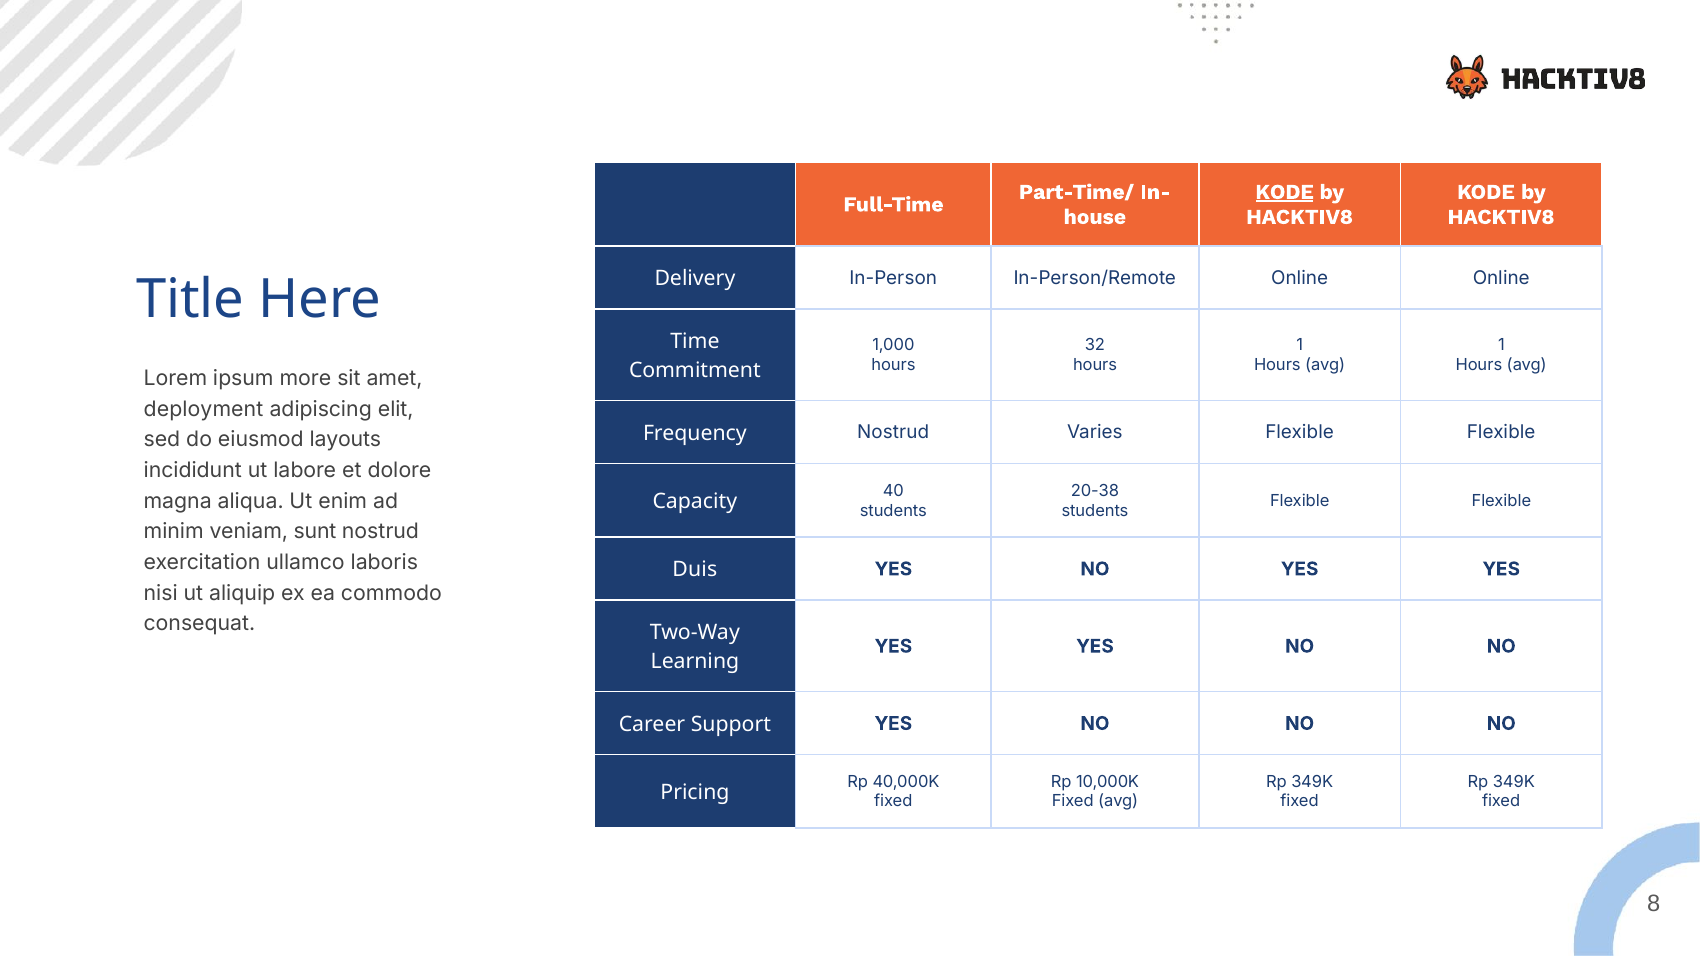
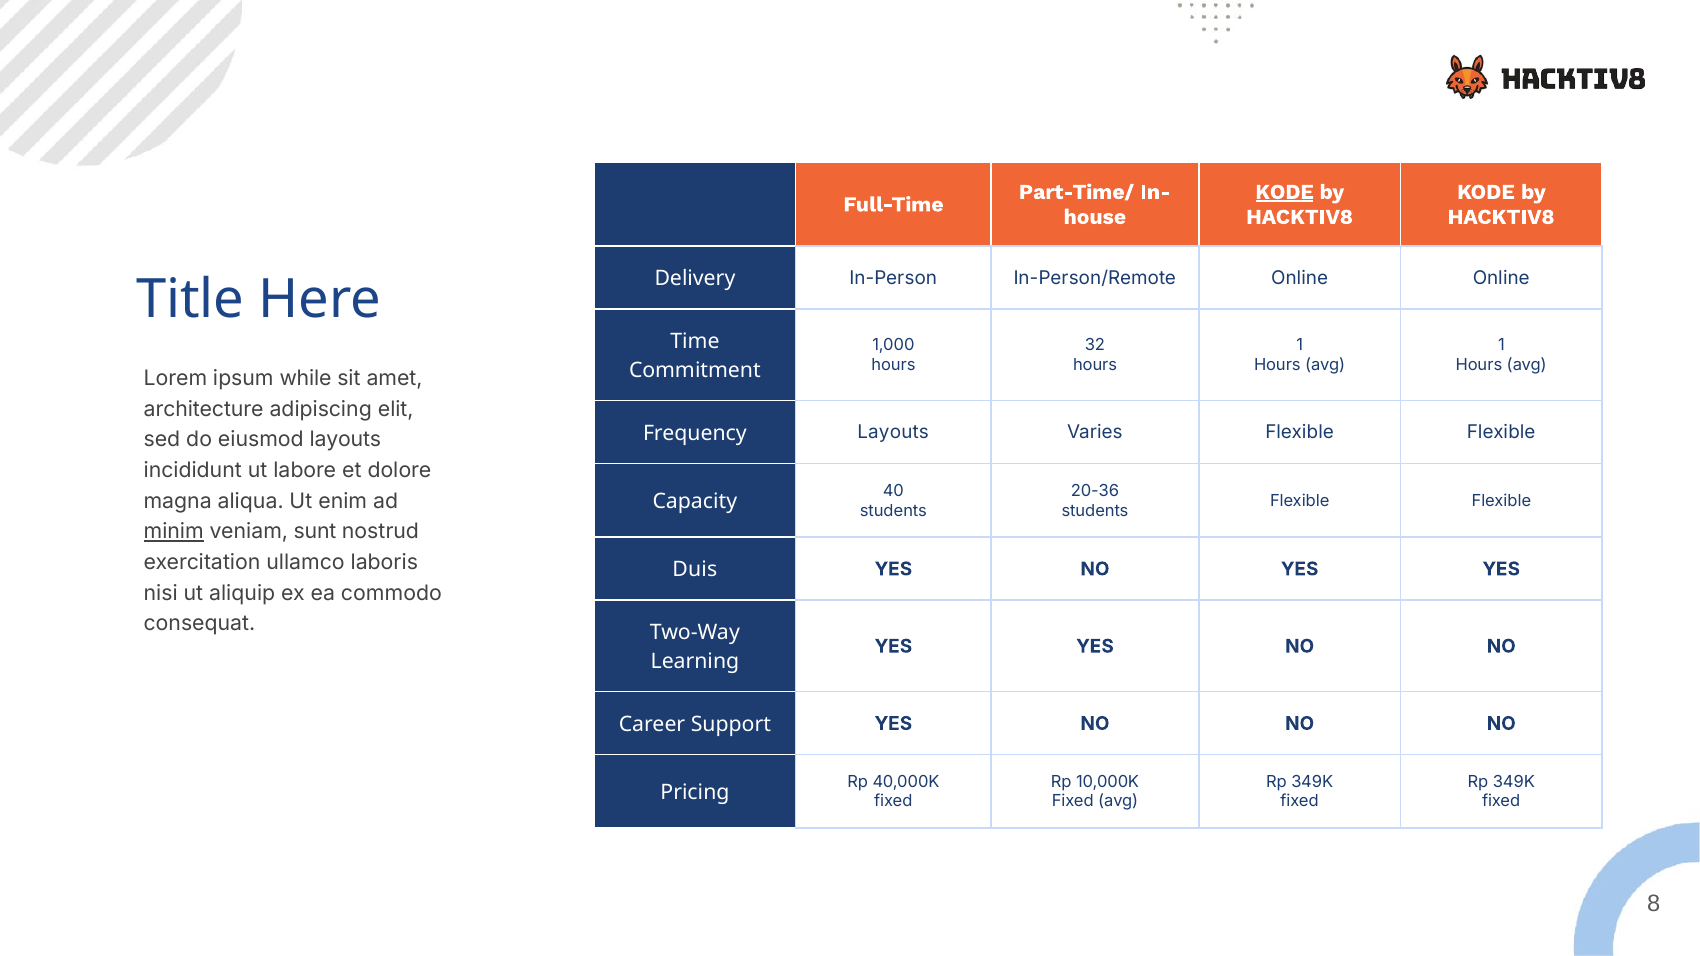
more: more -> while
deployment: deployment -> architecture
Frequency Nostrud: Nostrud -> Layouts
20-38: 20-38 -> 20-36
minim underline: none -> present
